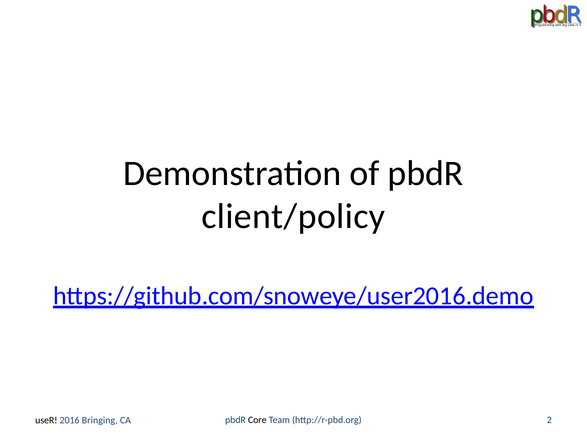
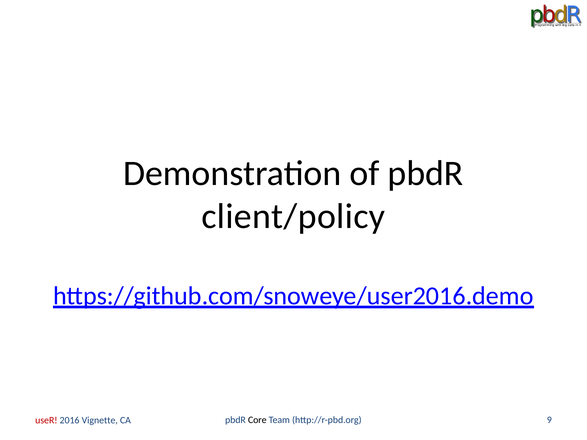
2: 2 -> 9
useR colour: black -> red
Bringing: Bringing -> Vignette
